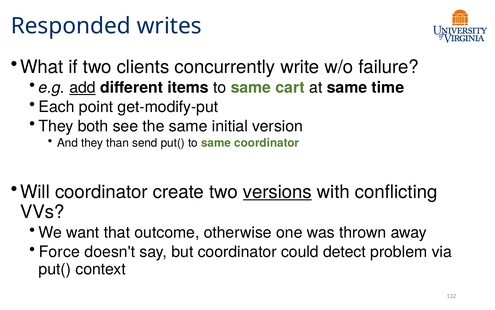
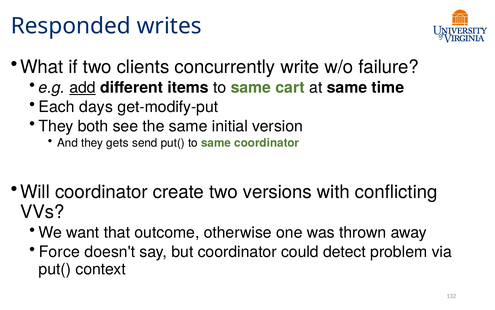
point: point -> days
than: than -> gets
versions underline: present -> none
